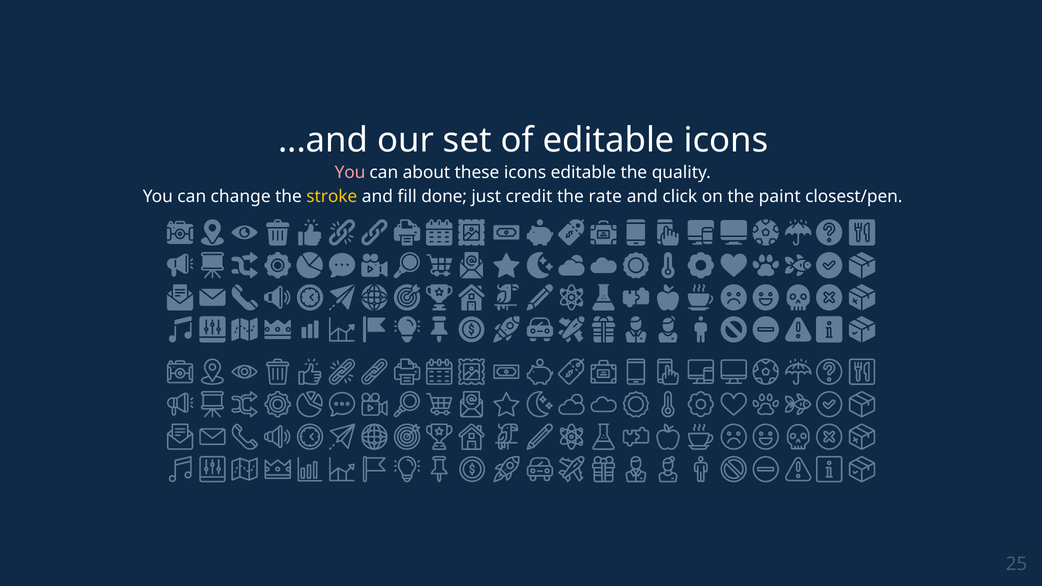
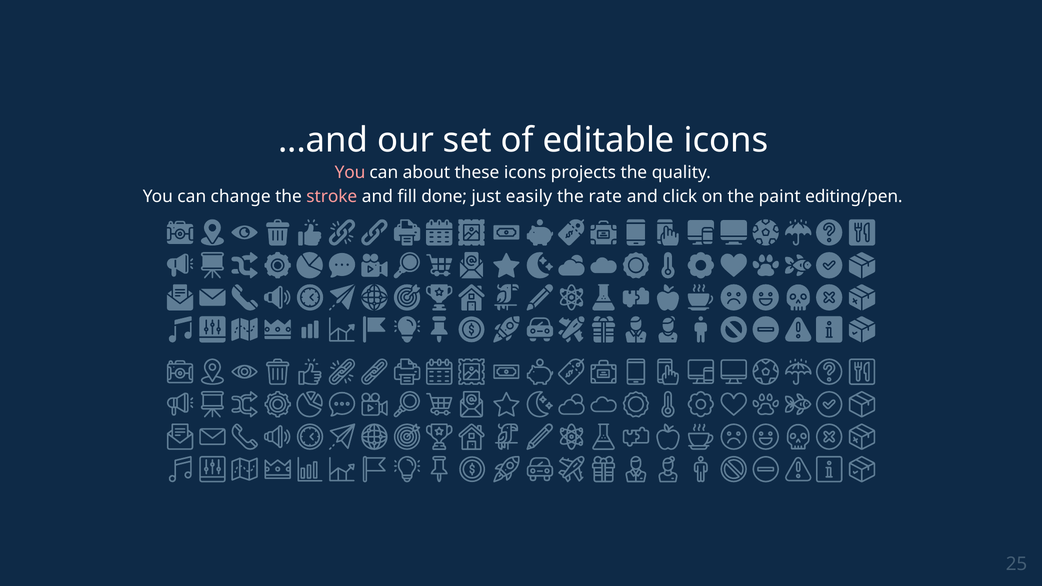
icons editable: editable -> projects
stroke colour: yellow -> pink
credit: credit -> easily
closest/pen: closest/pen -> editing/pen
